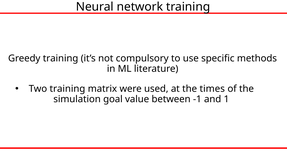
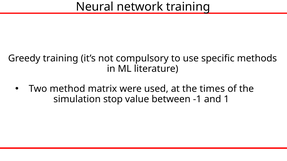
Two training: training -> method
goal: goal -> stop
